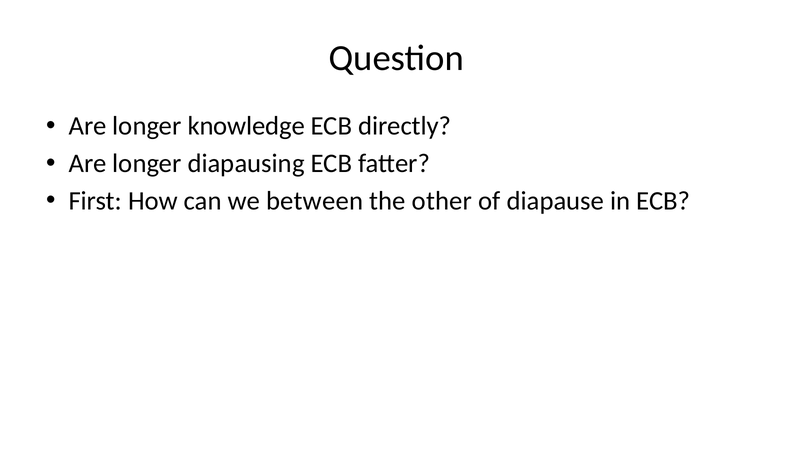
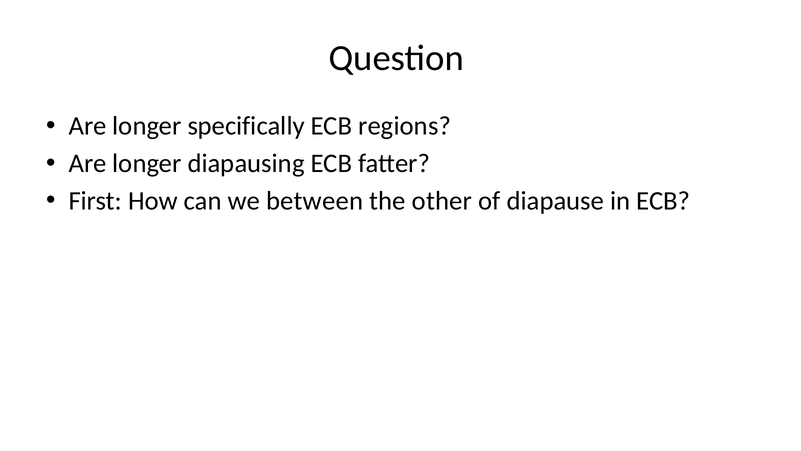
knowledge: knowledge -> specifically
directly: directly -> regions
